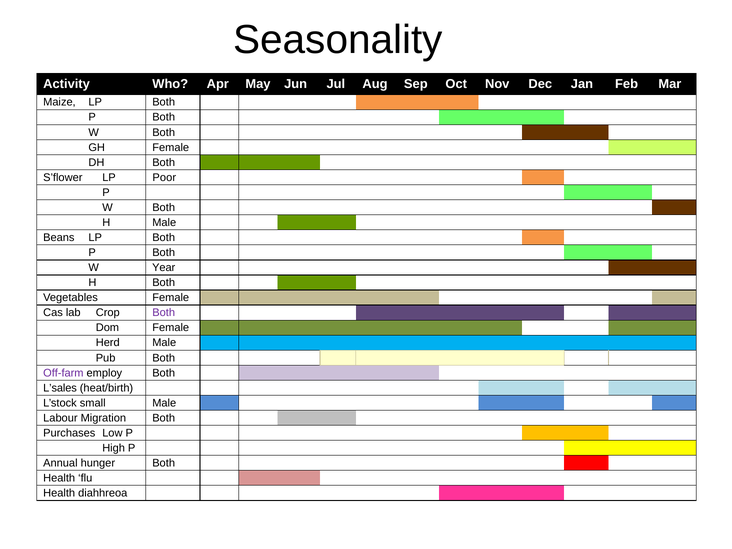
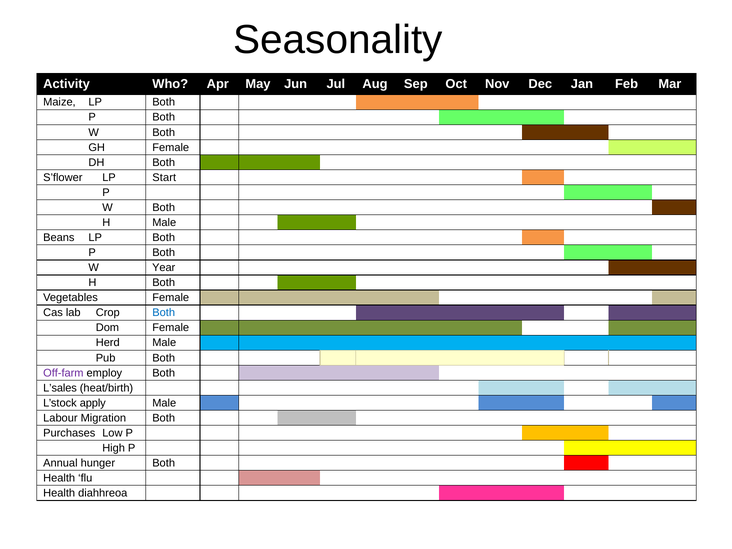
Poor: Poor -> Start
Both at (164, 313) colour: purple -> blue
small: small -> apply
